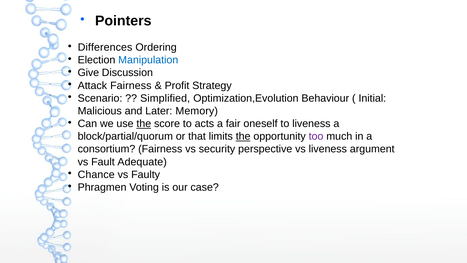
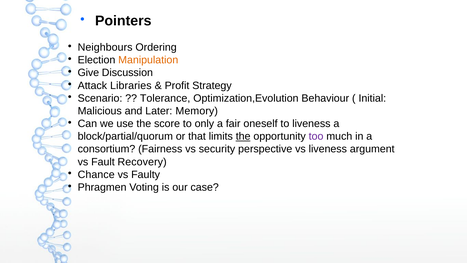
Differences: Differences -> Neighbours
Manipulation colour: blue -> orange
Attack Fairness: Fairness -> Libraries
Simplified: Simplified -> Tolerance
the at (144, 124) underline: present -> none
acts: acts -> only
Adequate: Adequate -> Recovery
